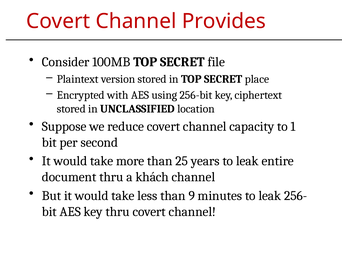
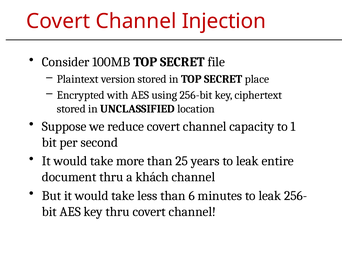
Provides: Provides -> Injection
9: 9 -> 6
